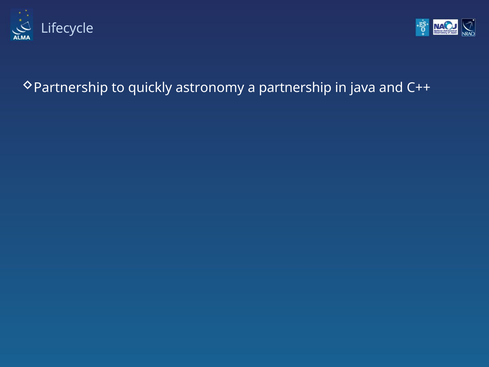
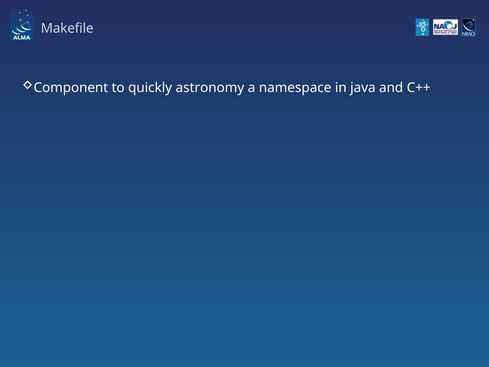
Lifecycle: Lifecycle -> Makefile
Partnership at (71, 88): Partnership -> Component
a partnership: partnership -> namespace
